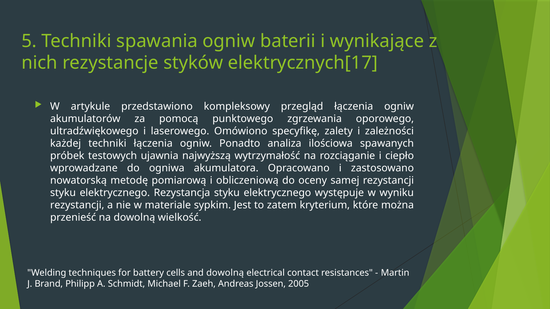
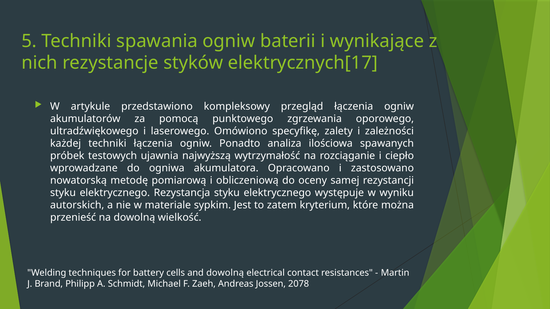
rezystancji at (77, 205): rezystancji -> autorskich
2005: 2005 -> 2078
